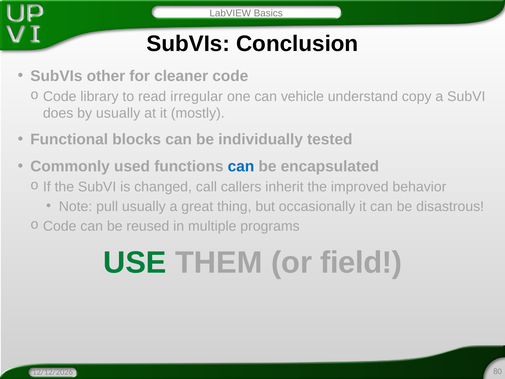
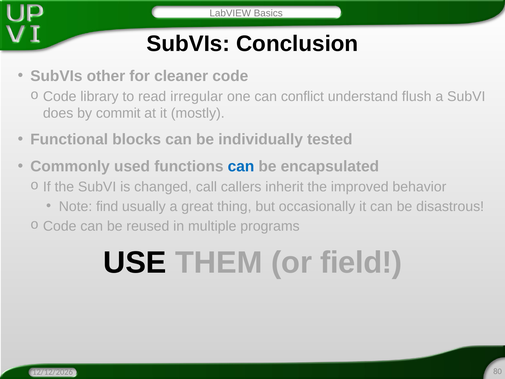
vehicle: vehicle -> conflict
copy: copy -> flush
by usually: usually -> commit
pull: pull -> find
USE colour: green -> black
